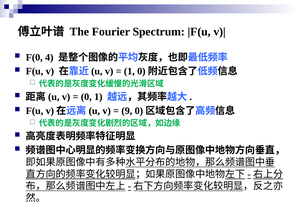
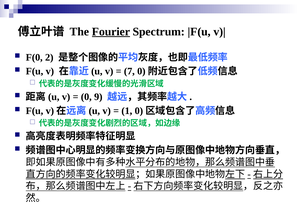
Fourier underline: none -> present
4: 4 -> 2
1 at (129, 71): 1 -> 7
0 1: 1 -> 9
9: 9 -> 1
